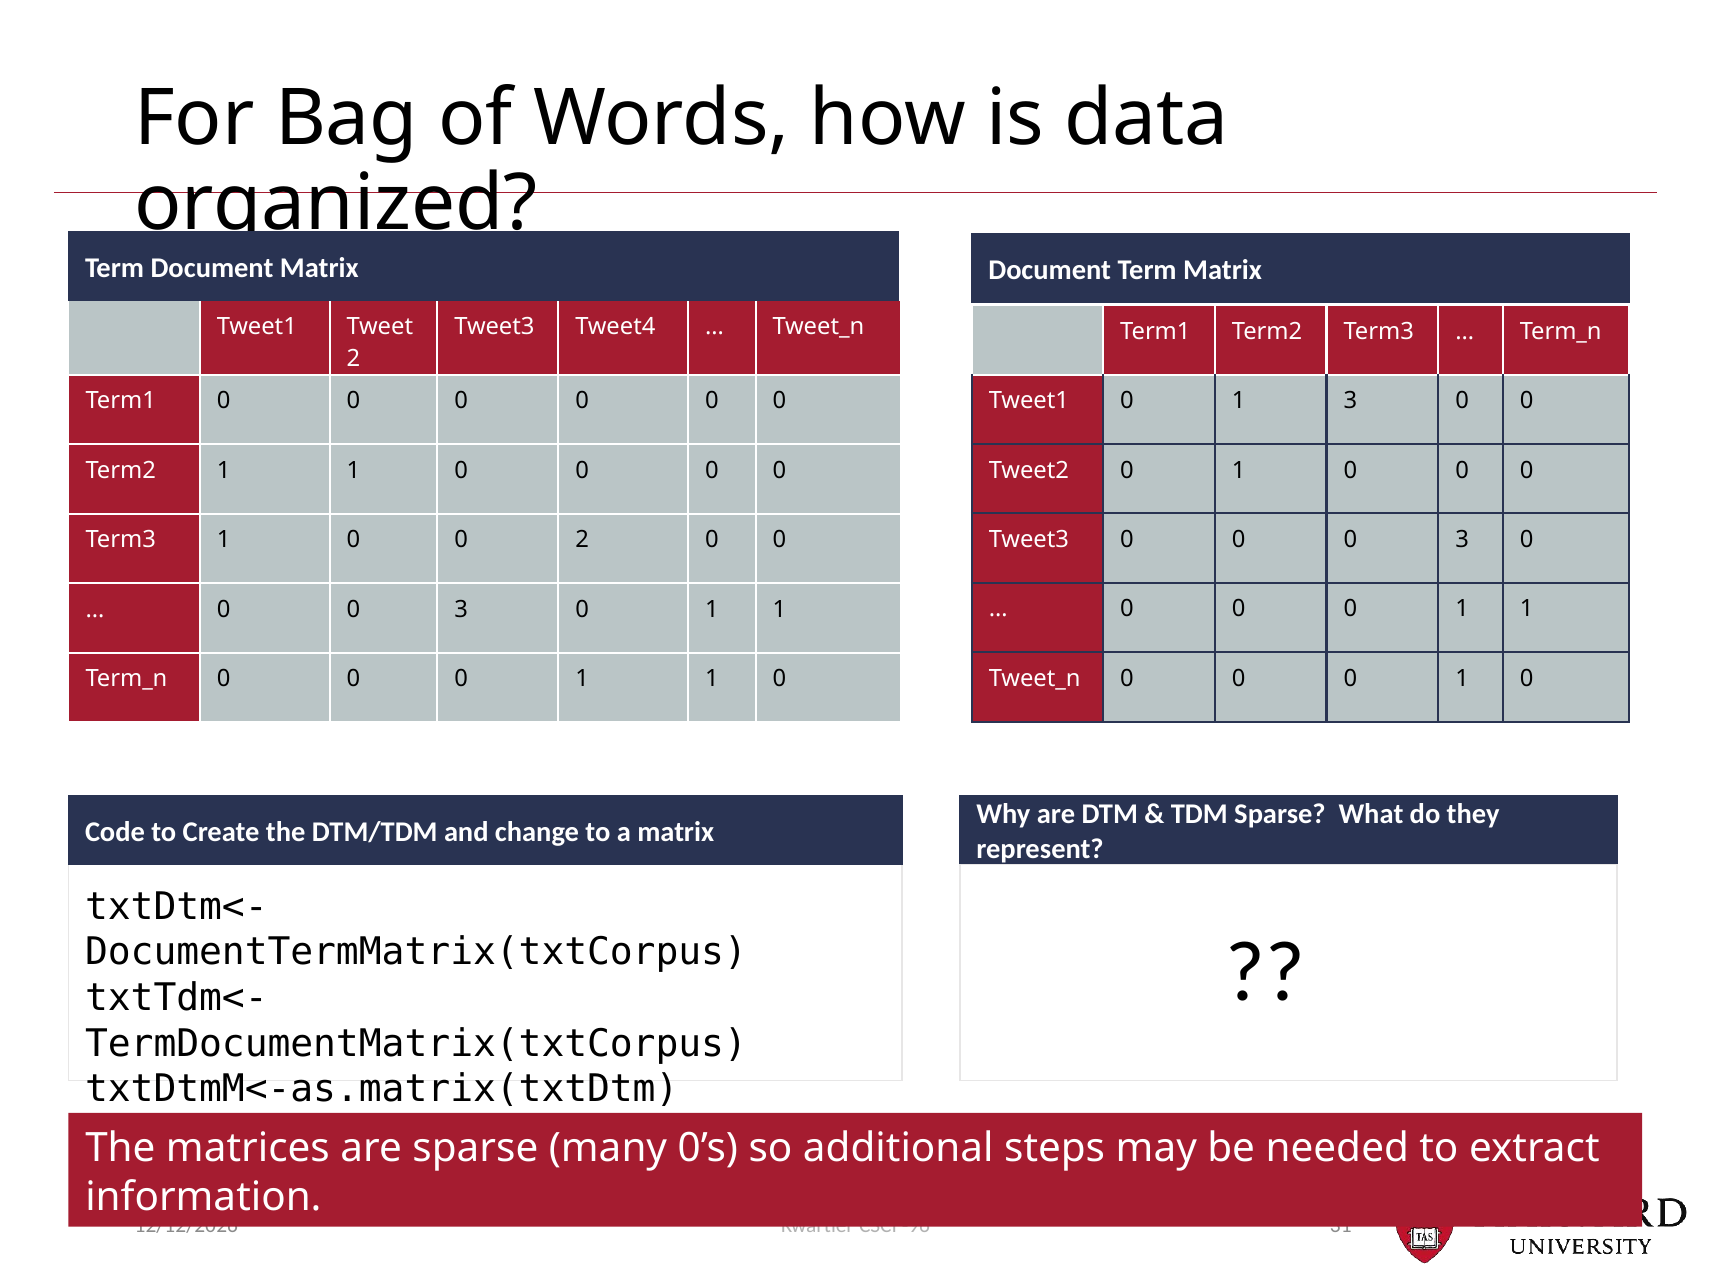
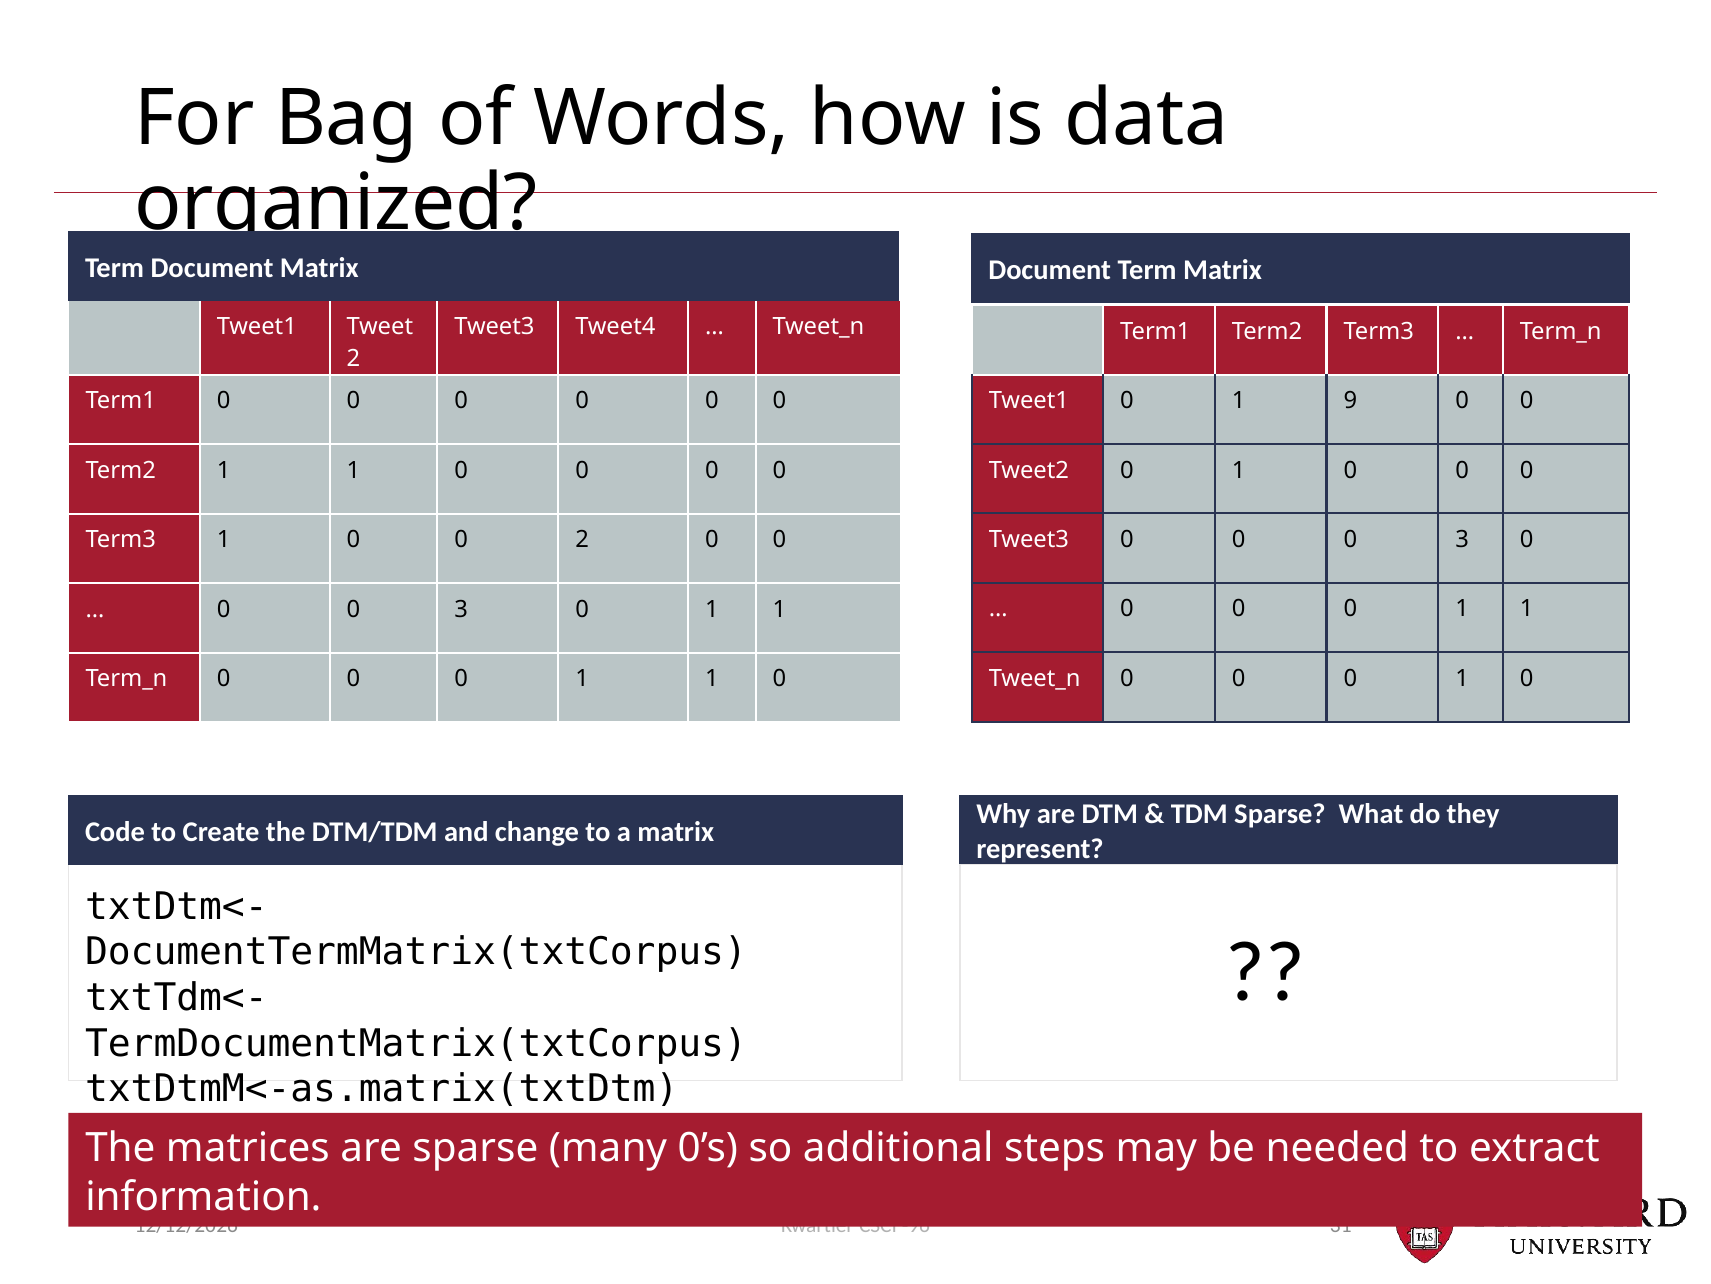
1 3: 3 -> 9
